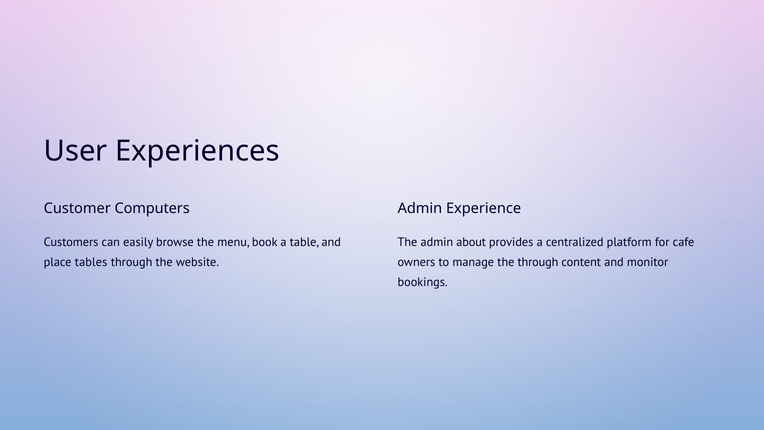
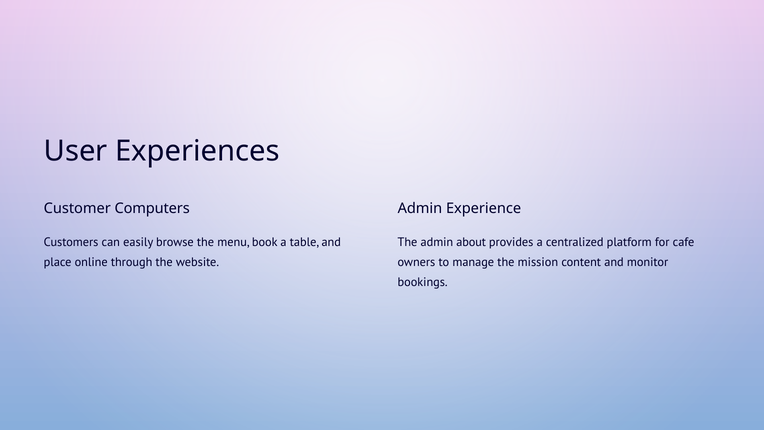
tables: tables -> online
the through: through -> mission
